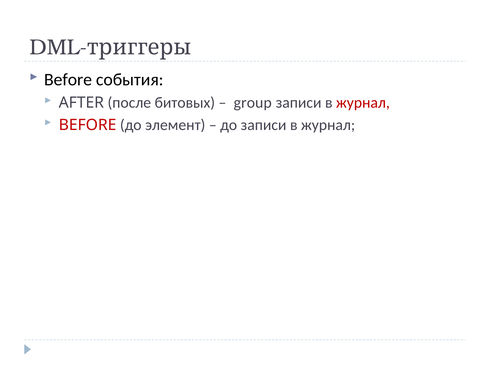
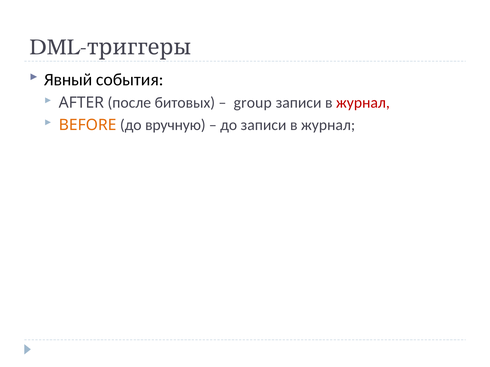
Before at (68, 80): Before -> Явный
BEFORE at (88, 125) colour: red -> orange
элемент: элемент -> вручную
